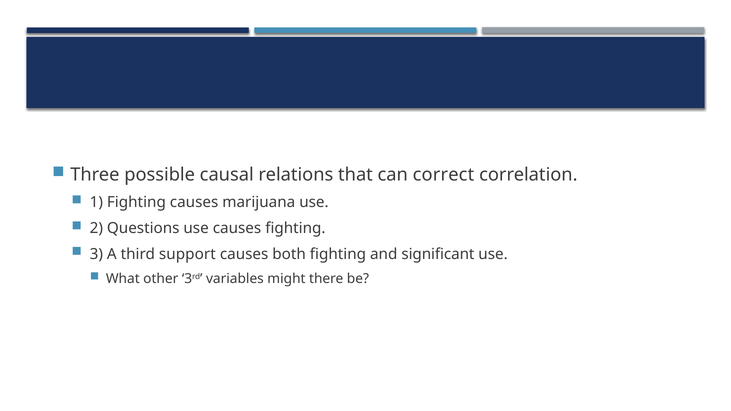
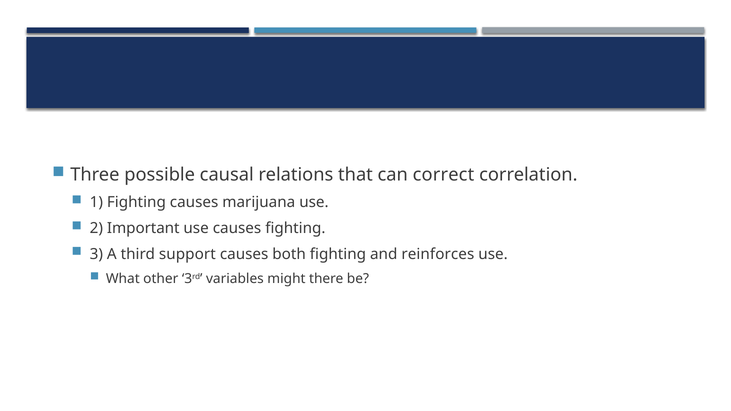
Questions: Questions -> Important
significant: significant -> reinforces
